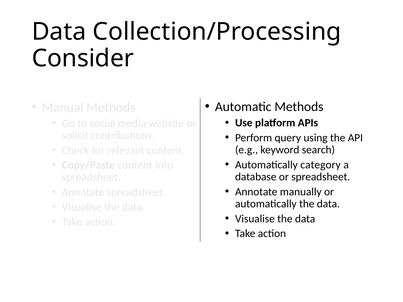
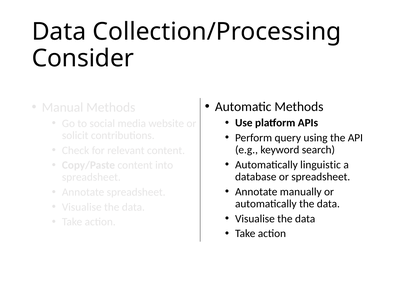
category: category -> linguistic
